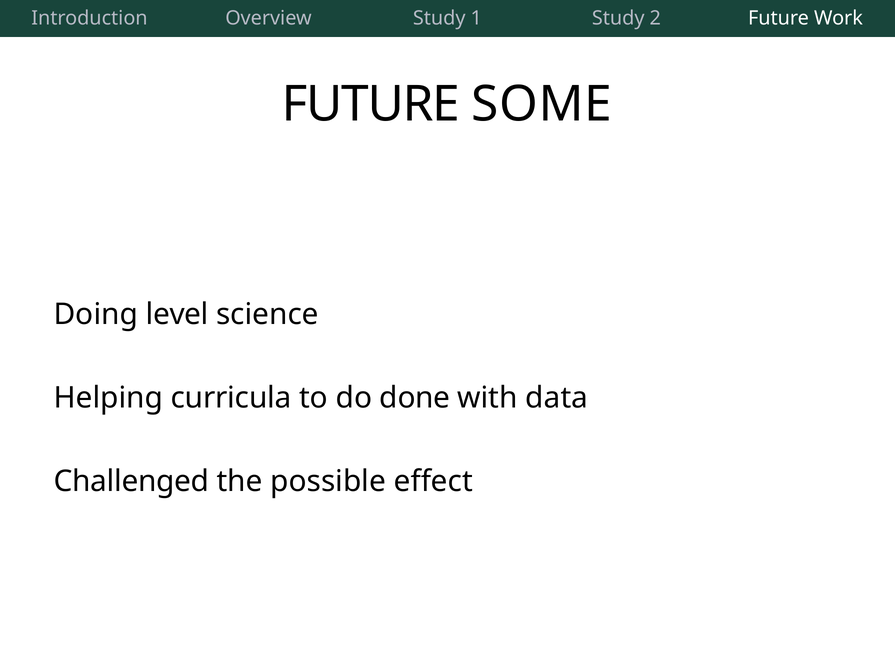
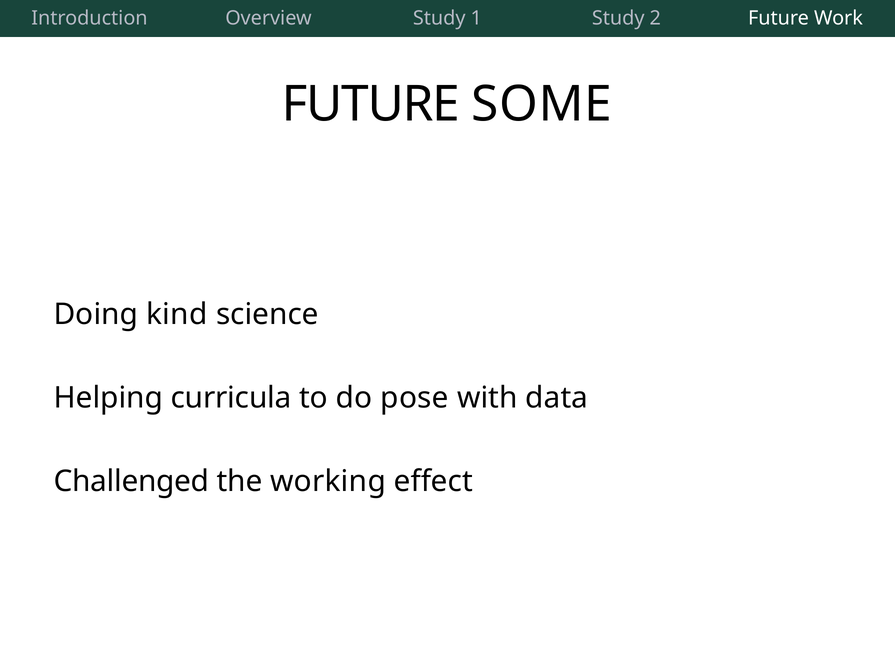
level: level -> kind
done: done -> pose
possible: possible -> working
